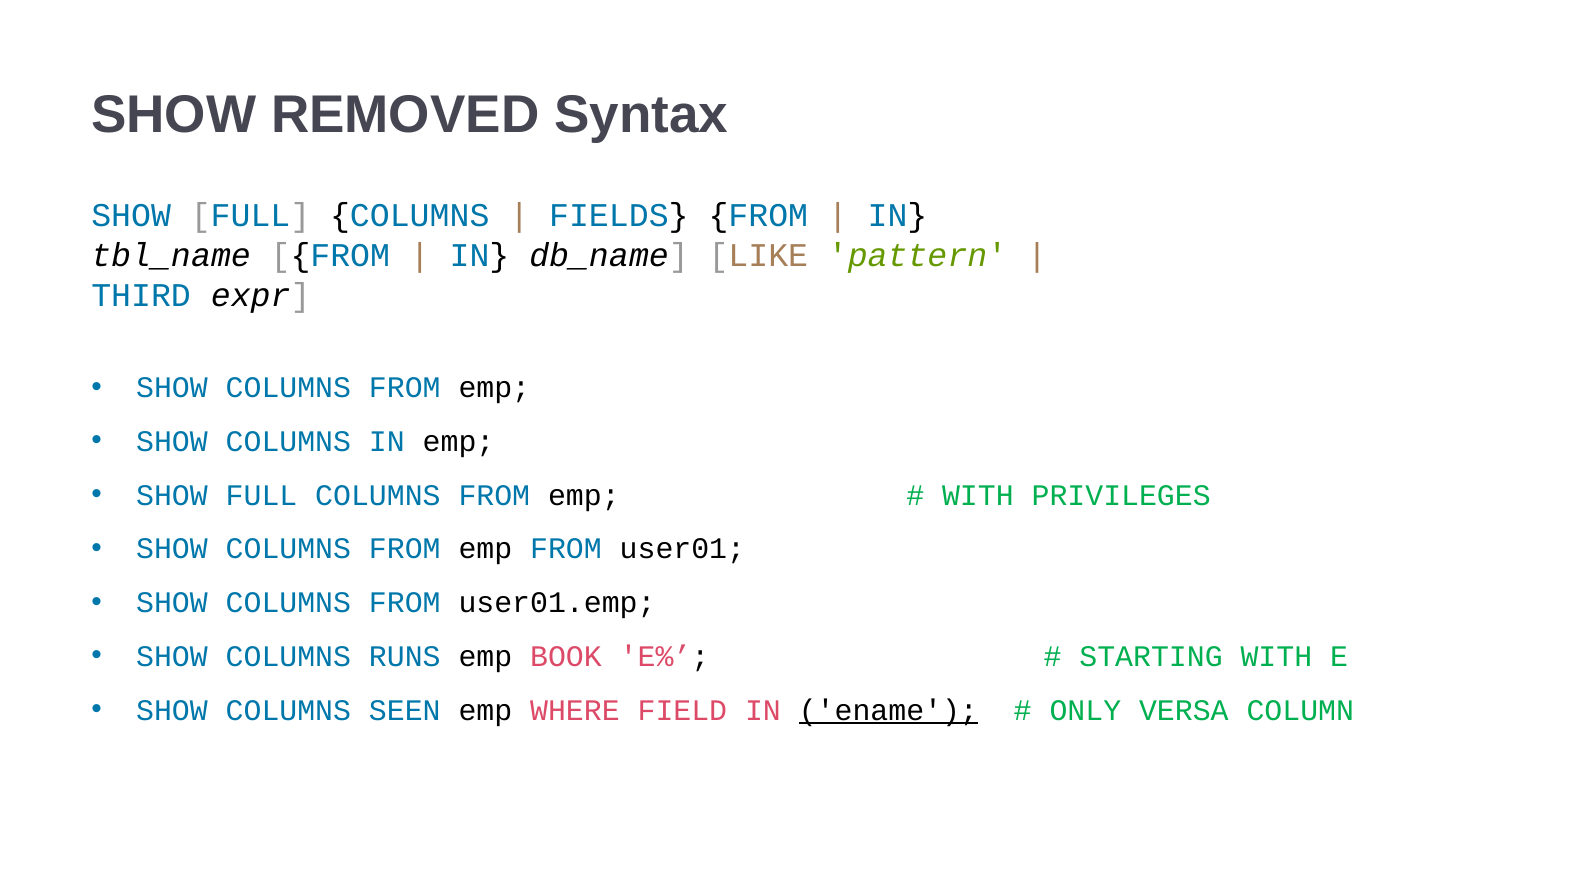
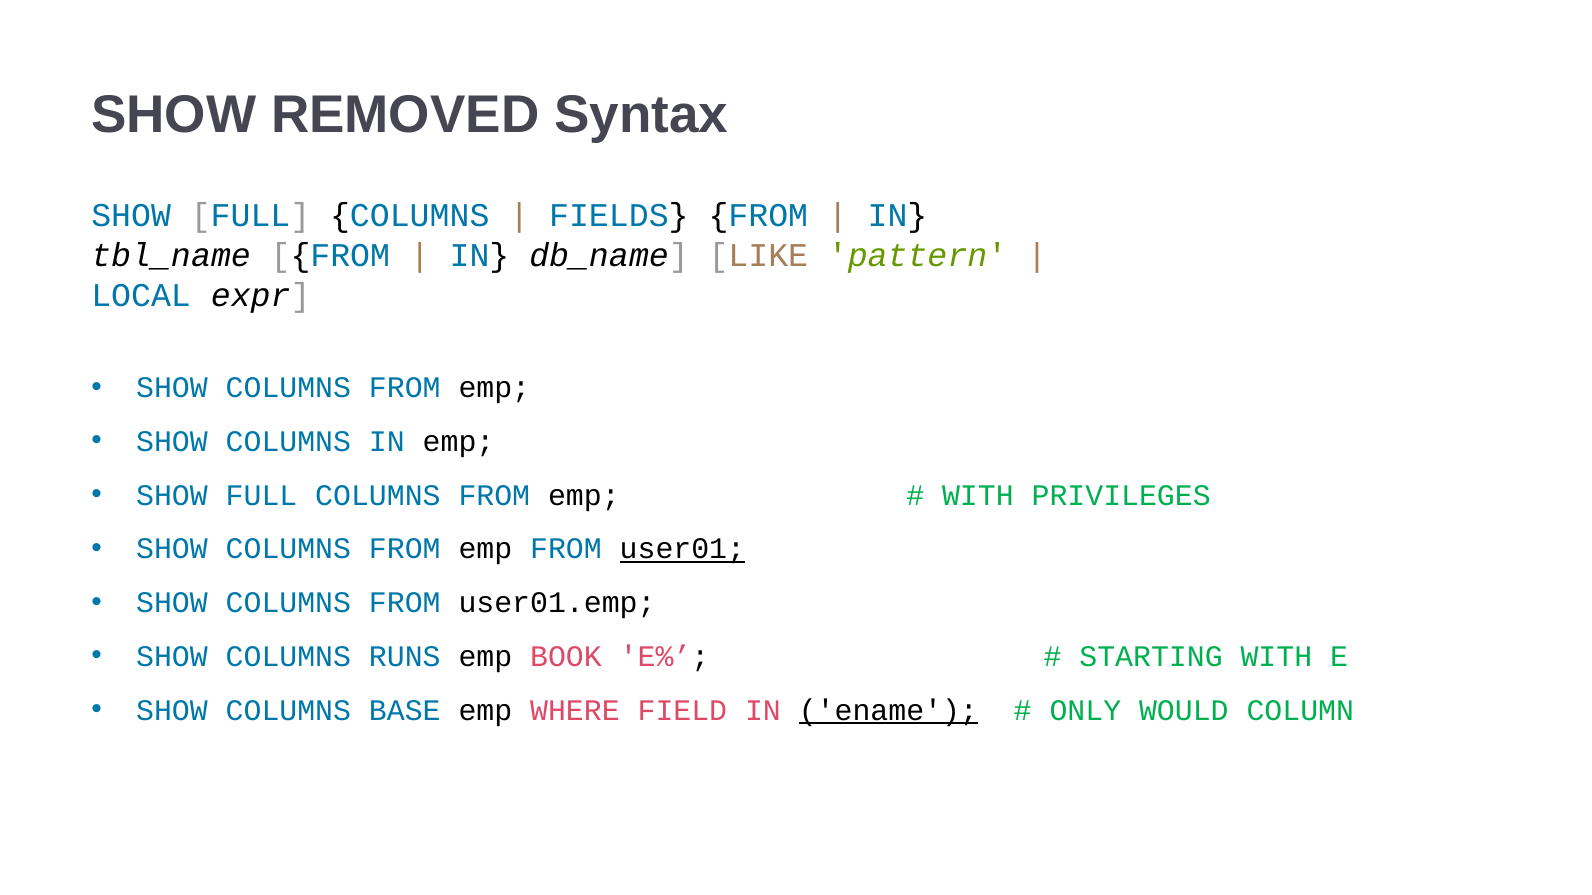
THIRD: THIRD -> LOCAL
user01 underline: none -> present
SEEN: SEEN -> BASE
VERSA: VERSA -> WOULD
